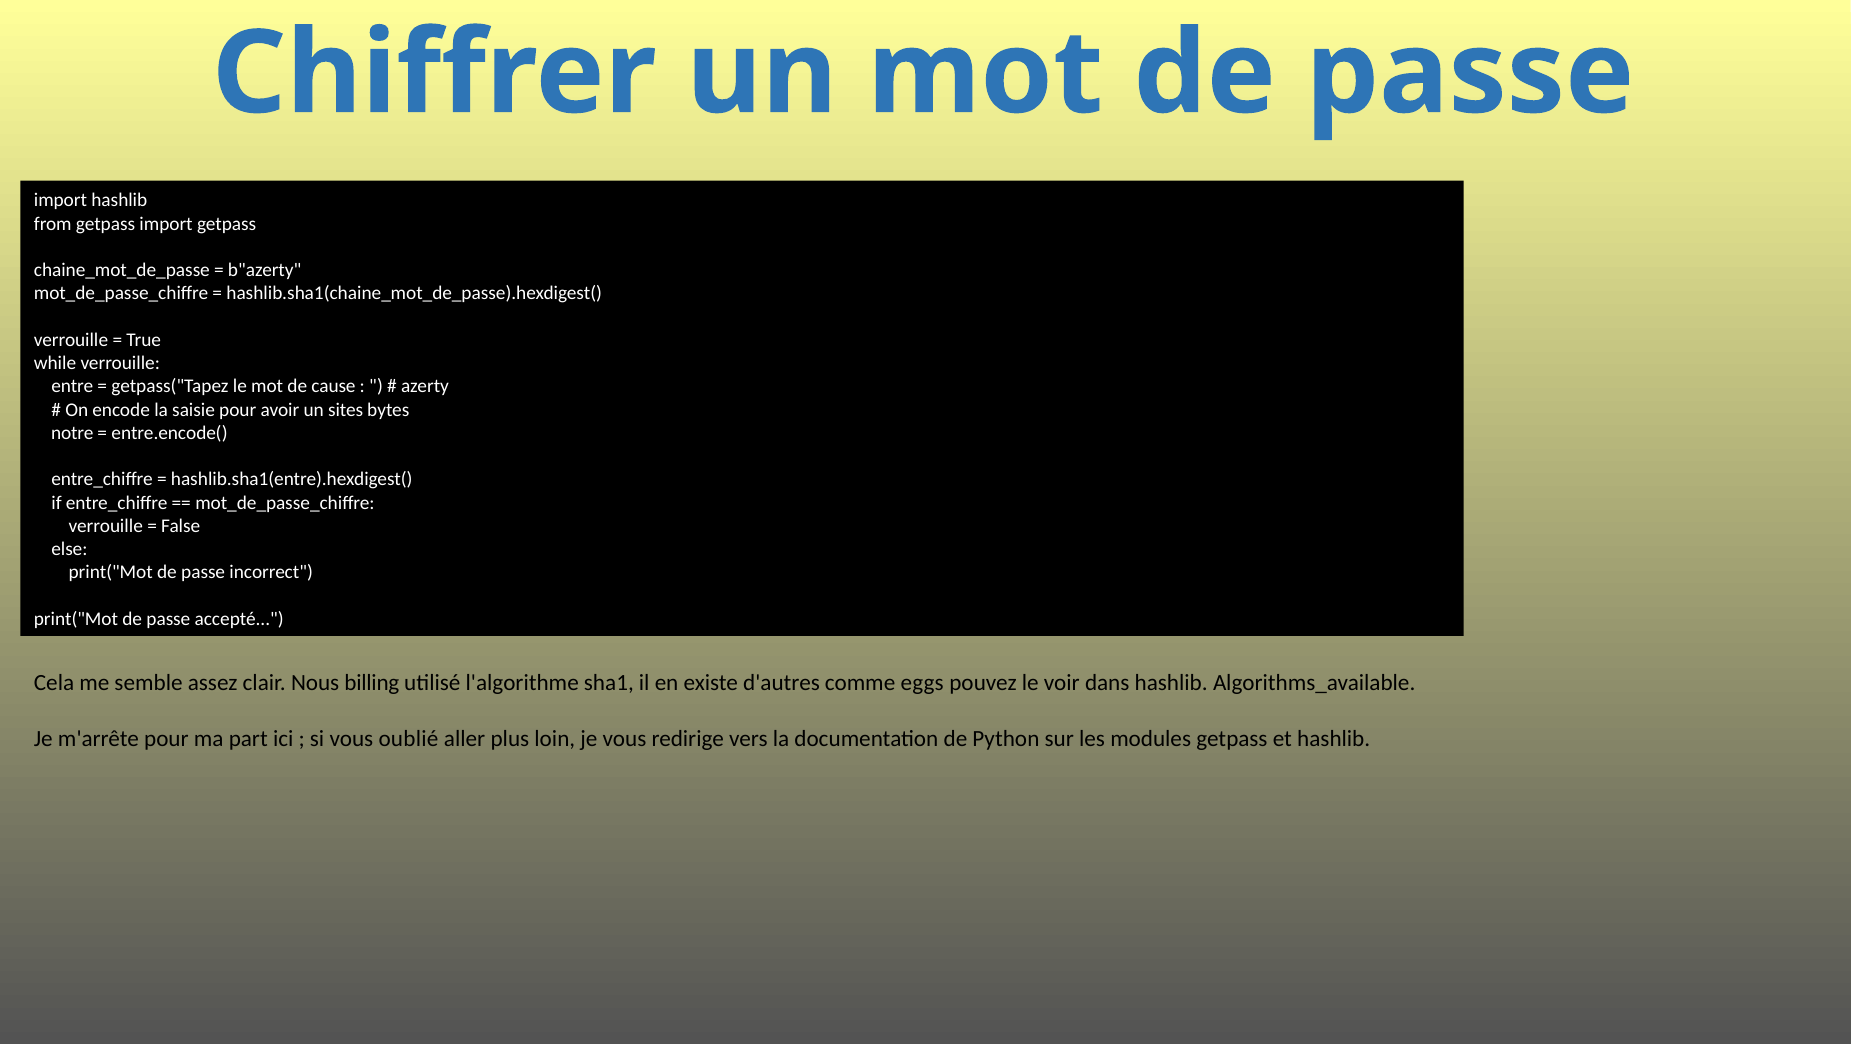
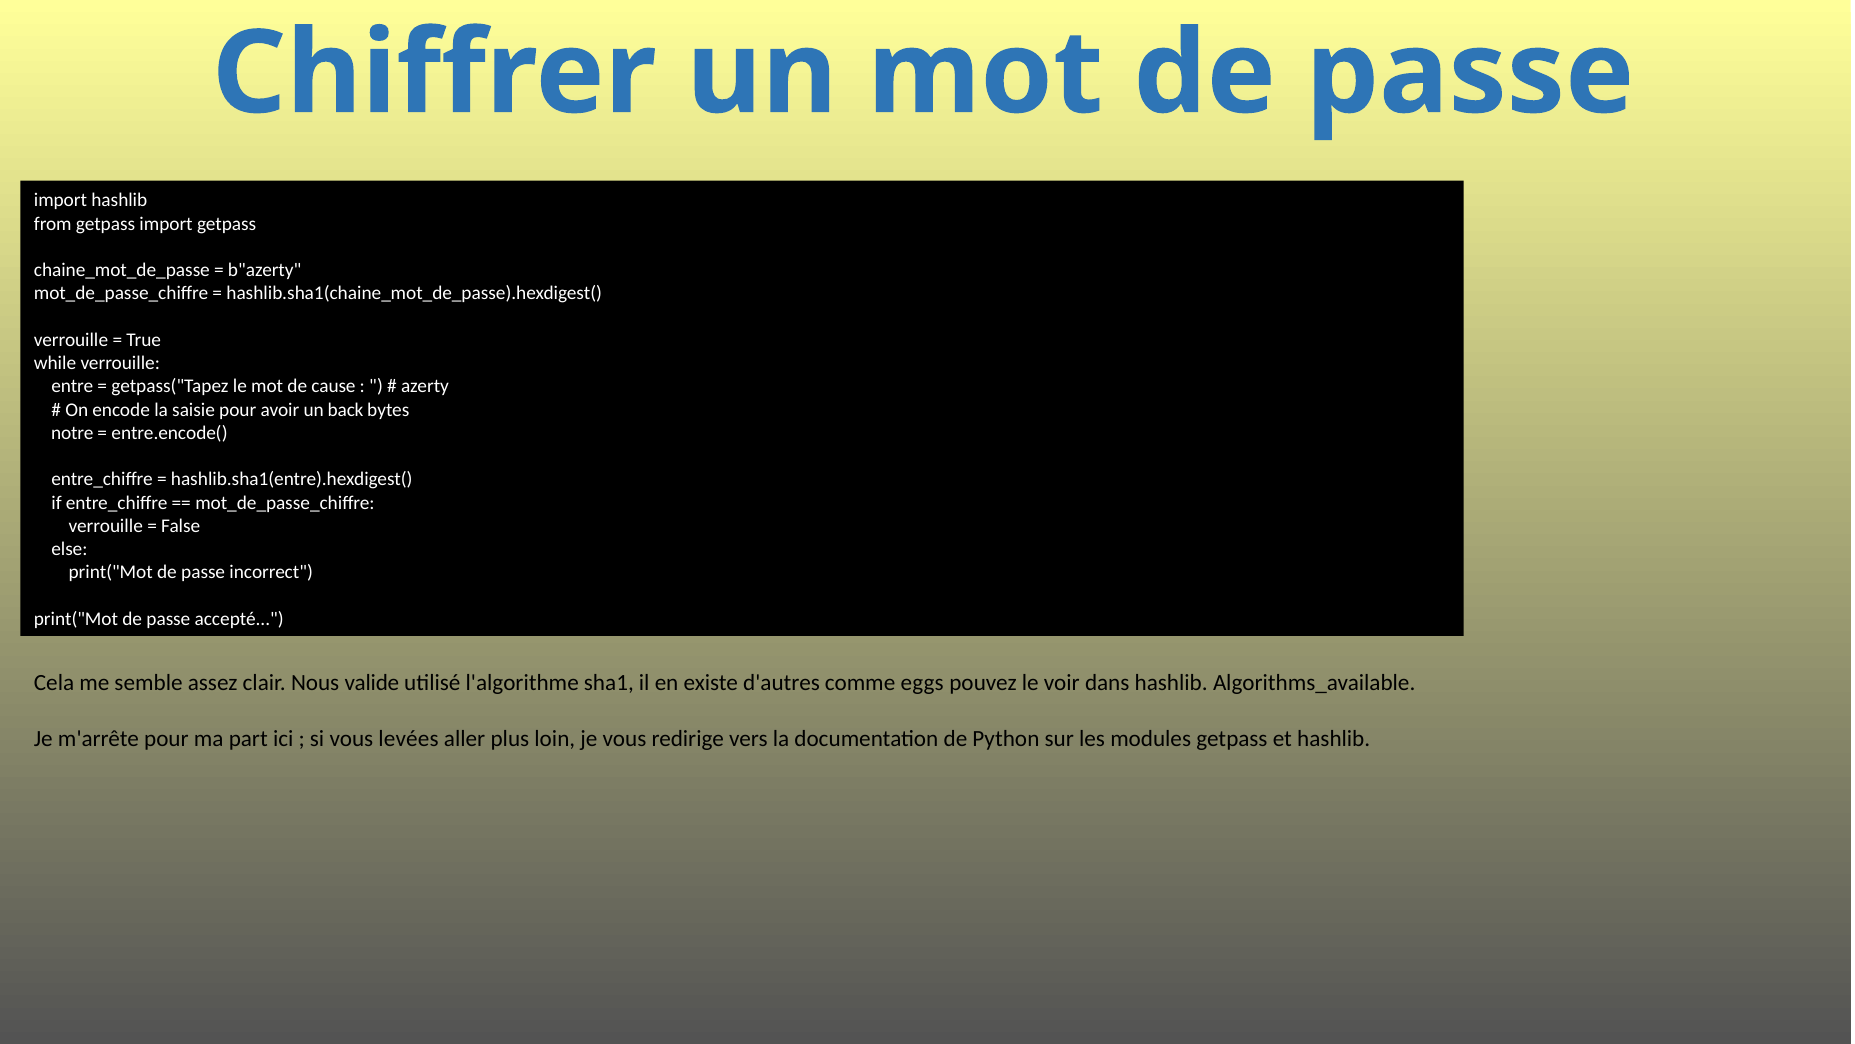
sites: sites -> back
billing: billing -> valide
oublié: oublié -> levées
